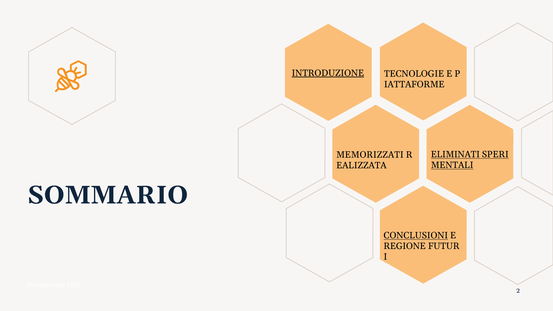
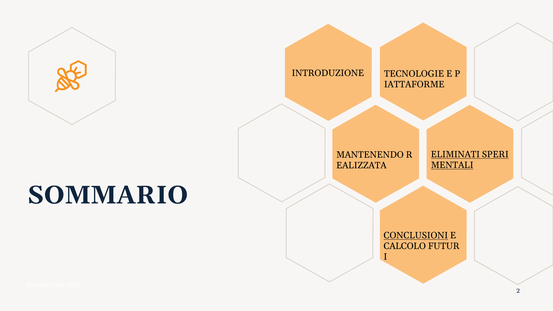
INTRODUZIONE underline: present -> none
MEMORIZZATI: MEMORIZZATI -> MANTENENDO
REGIONE: REGIONE -> CALCOLO
